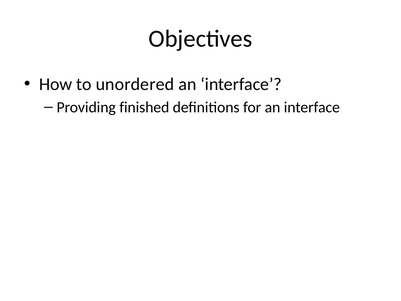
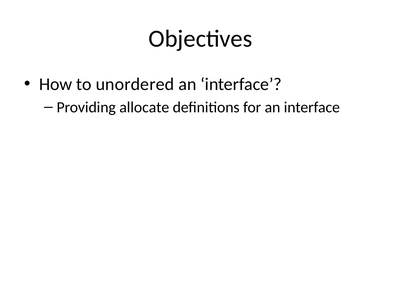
finished: finished -> allocate
